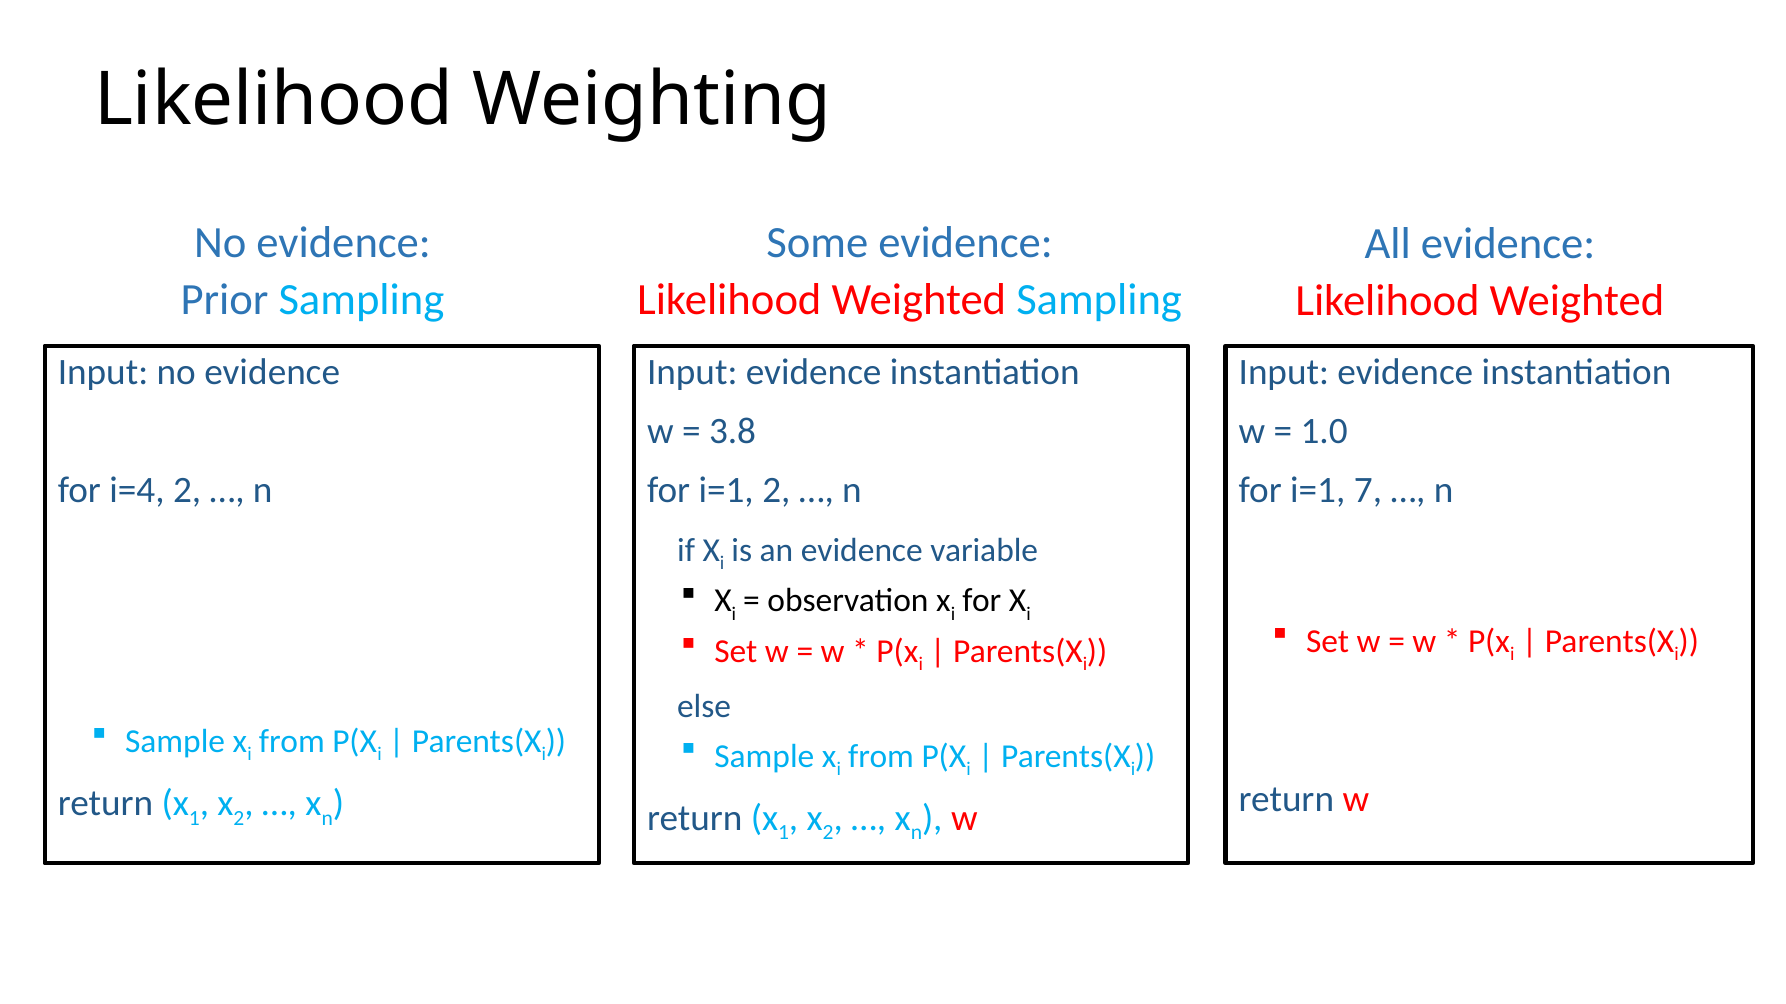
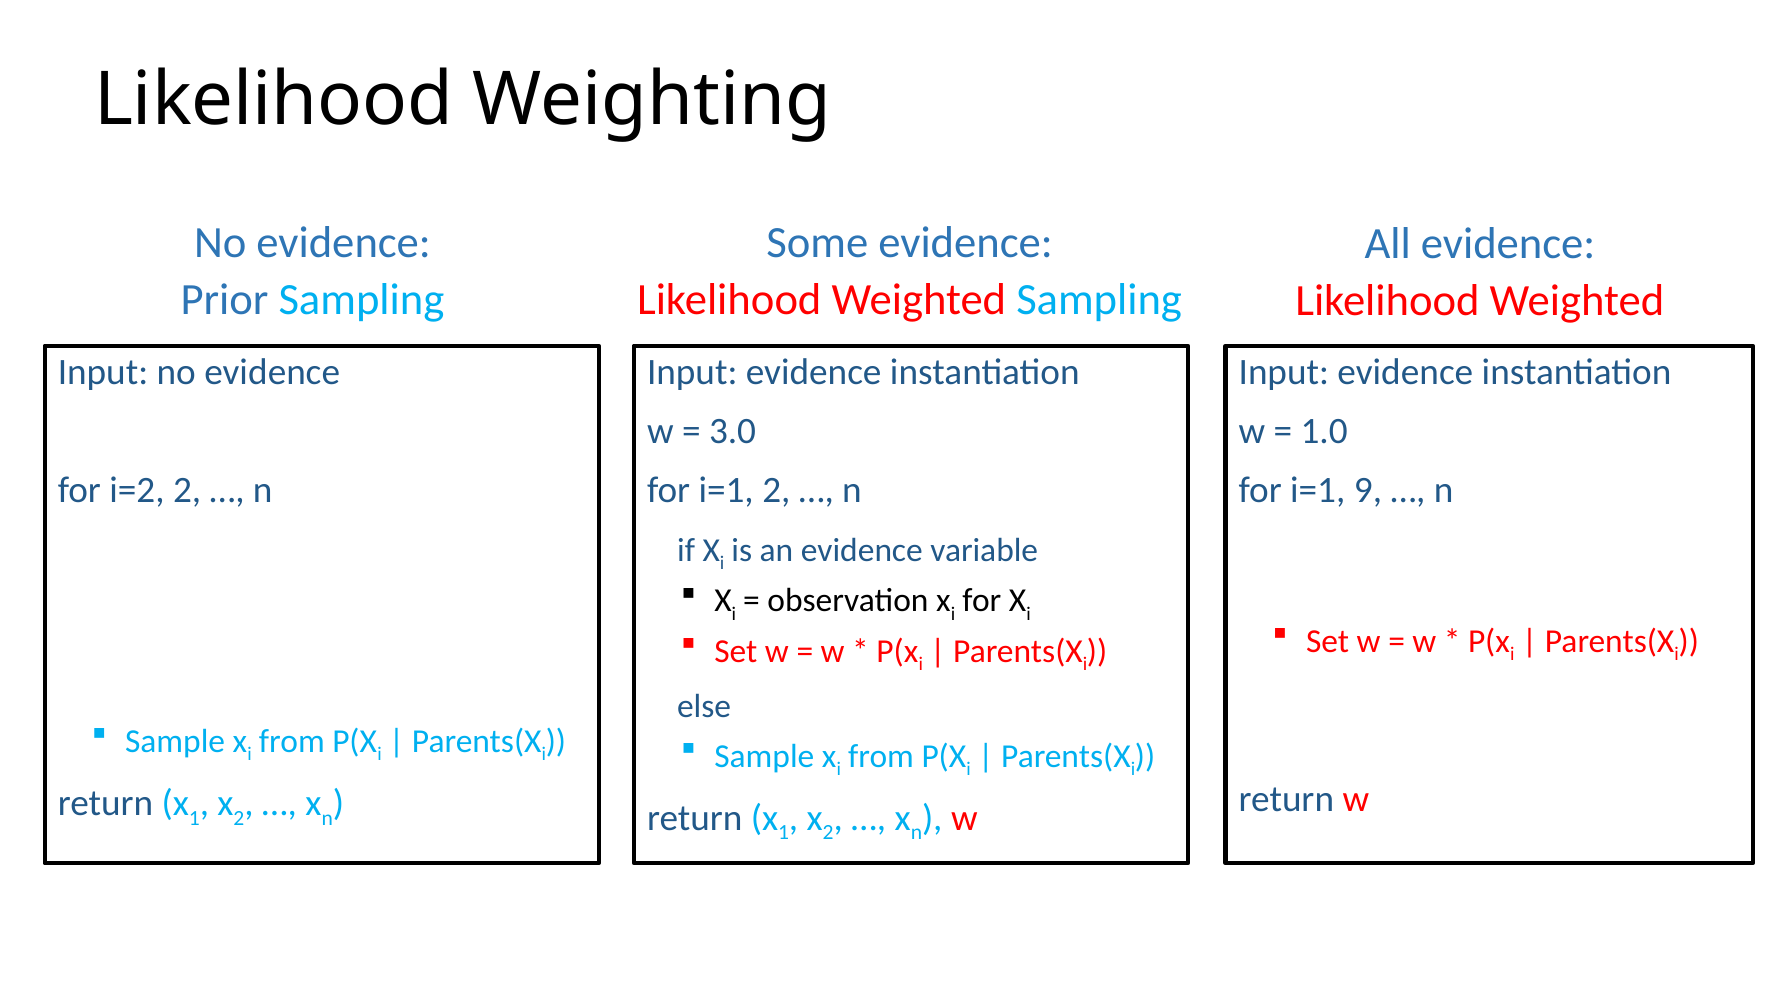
3.8: 3.8 -> 3.0
i=4: i=4 -> i=2
7: 7 -> 9
